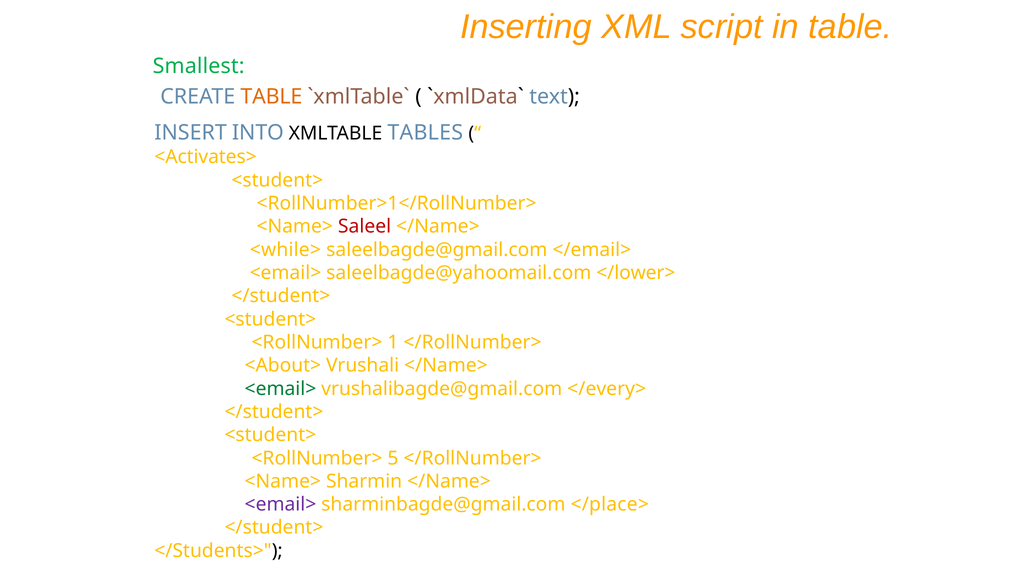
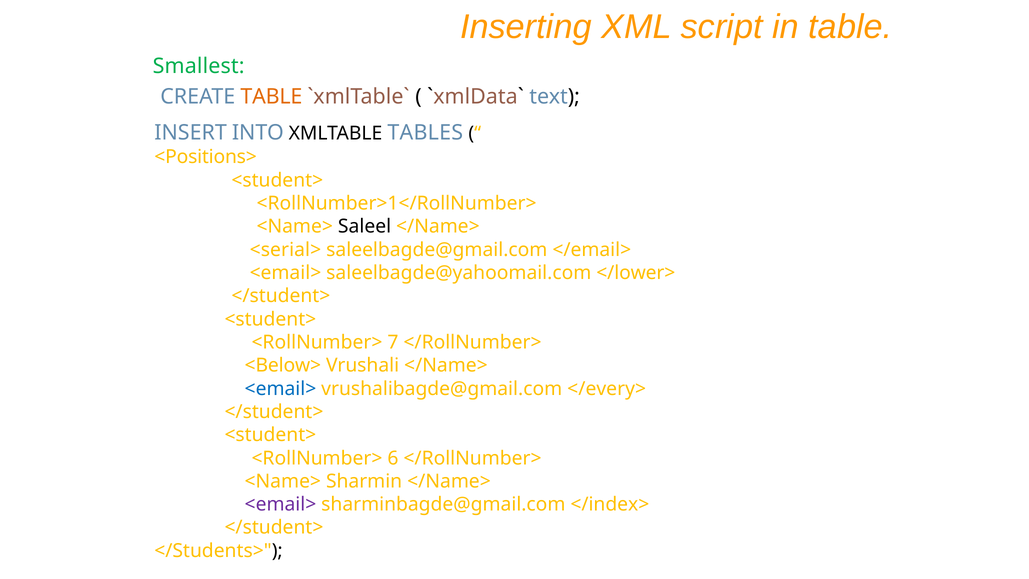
<Activates>: <Activates> -> <Positions>
Saleel colour: red -> black
<while>: <while> -> <serial>
1: 1 -> 7
<About>: <About> -> <Below>
<email> at (280, 389) colour: green -> blue
5: 5 -> 6
</place>: </place> -> </index>
